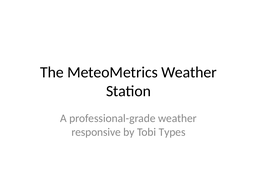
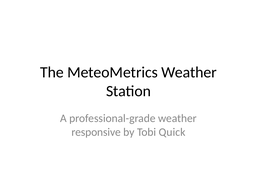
Types: Types -> Quick
